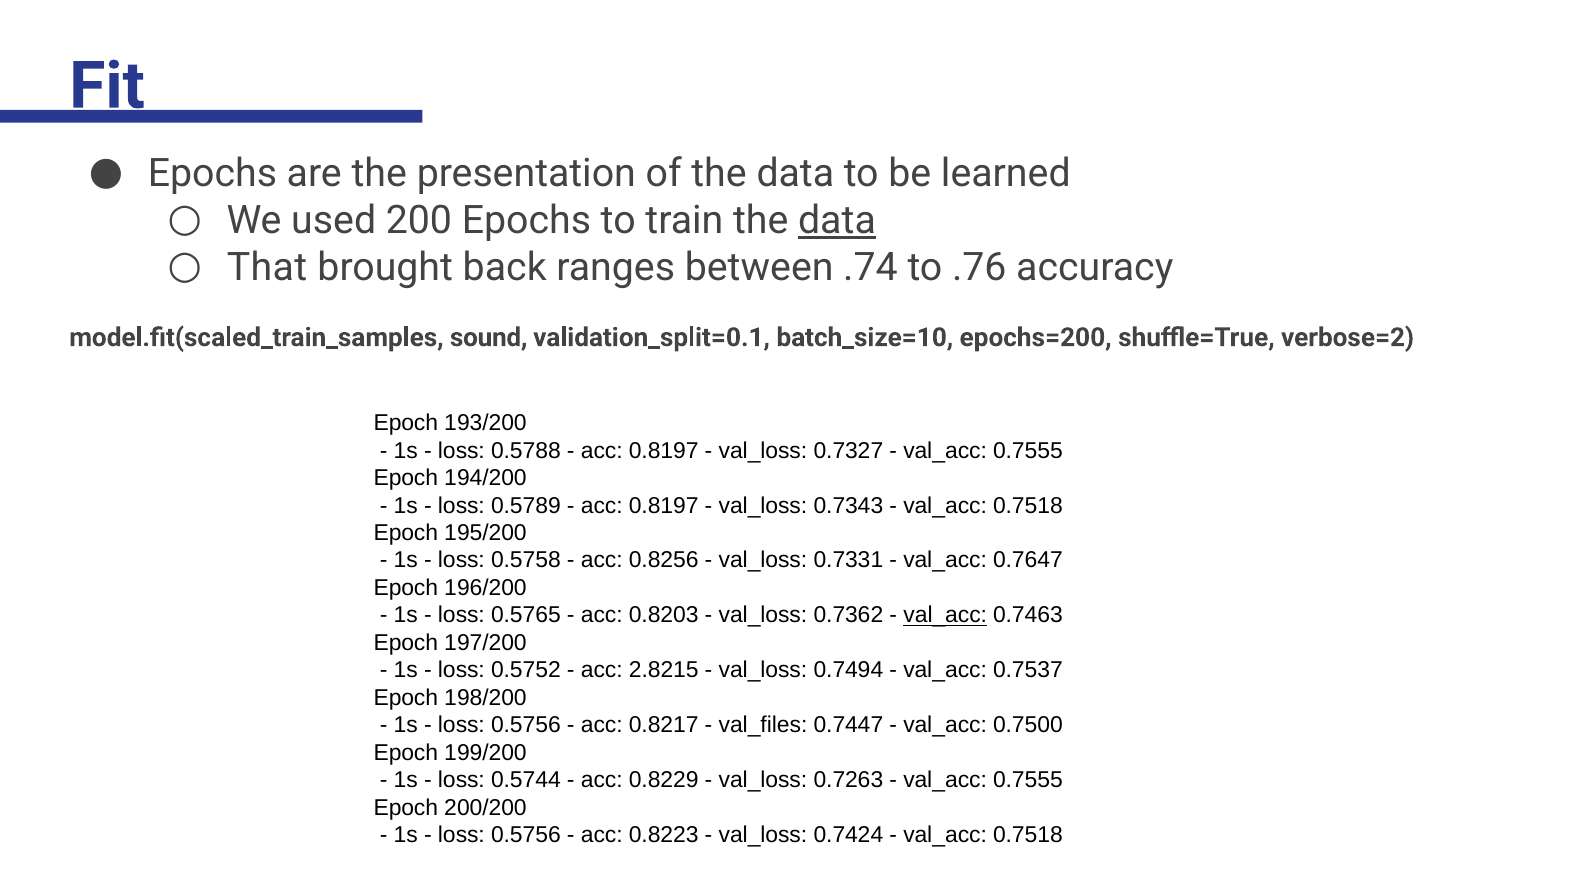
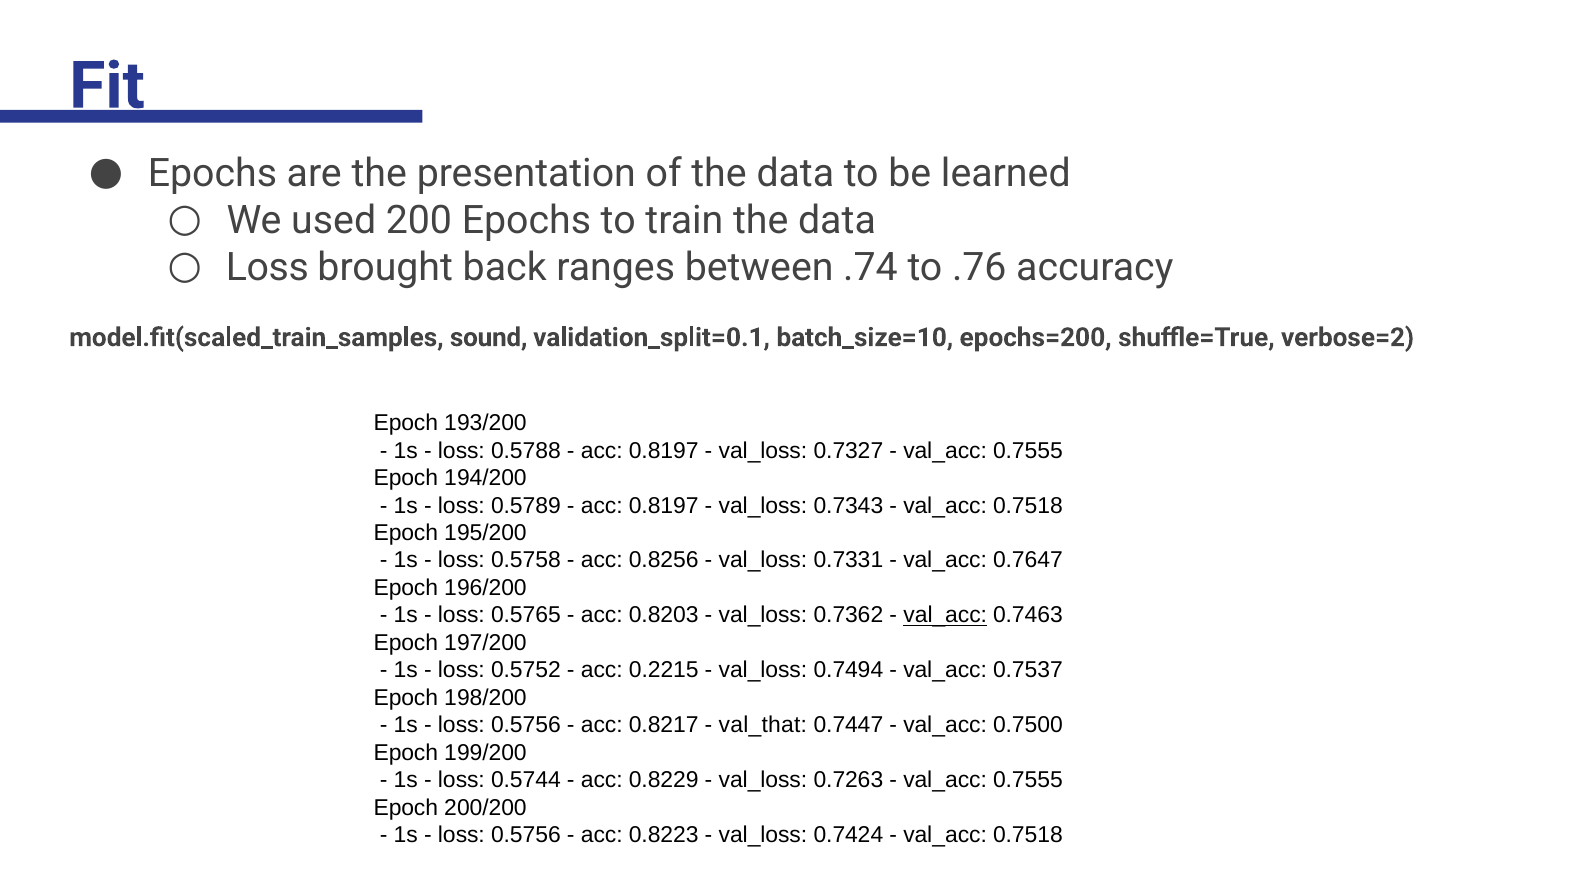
data at (837, 221) underline: present -> none
That at (267, 268): That -> Loss
2.8215: 2.8215 -> 0.2215
val_files: val_files -> val_that
